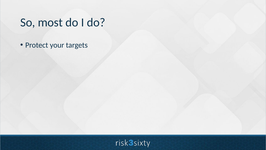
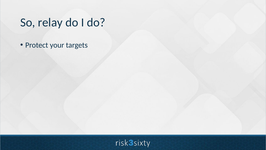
most: most -> relay
